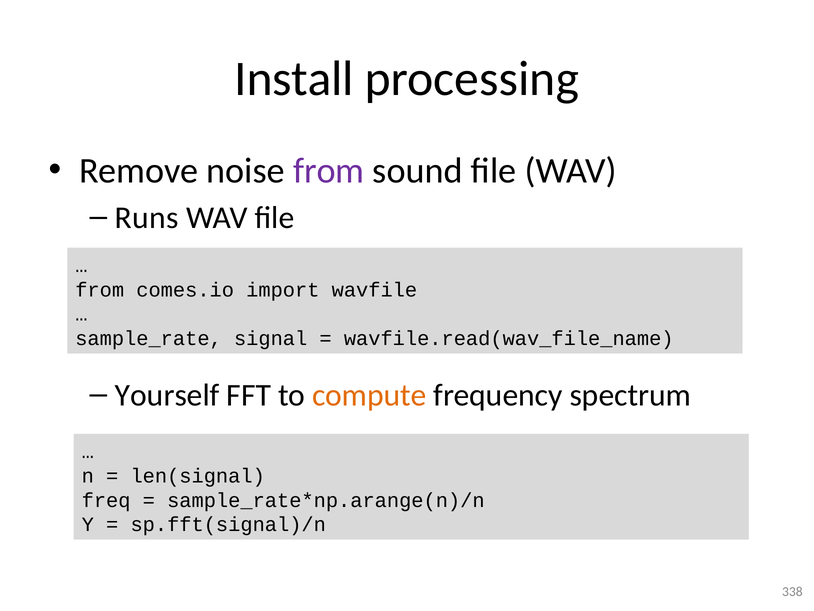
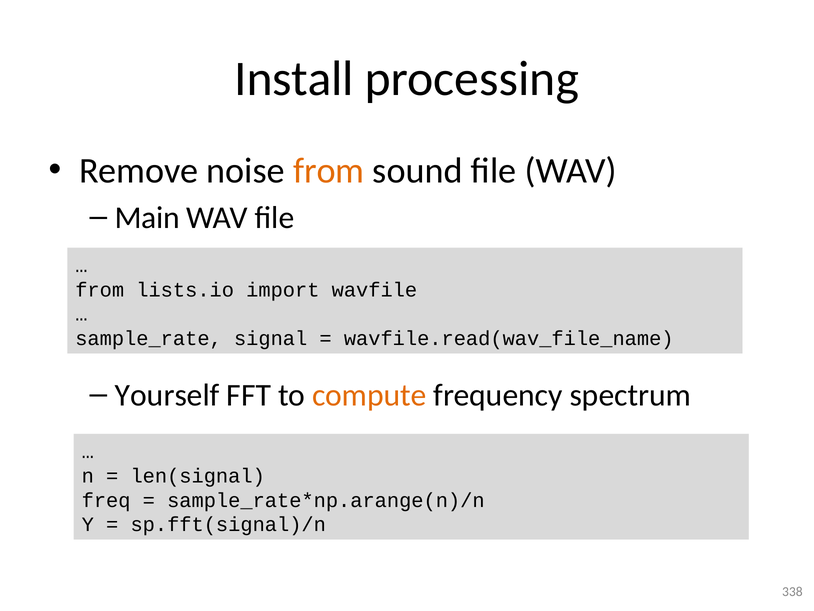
from at (329, 171) colour: purple -> orange
Runs: Runs -> Main
comes.io: comes.io -> lists.io
